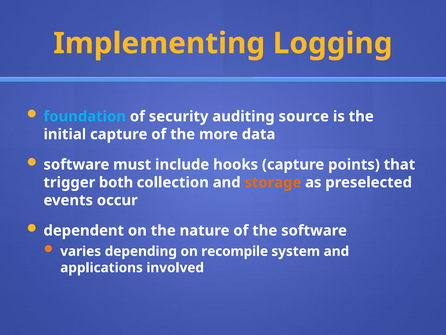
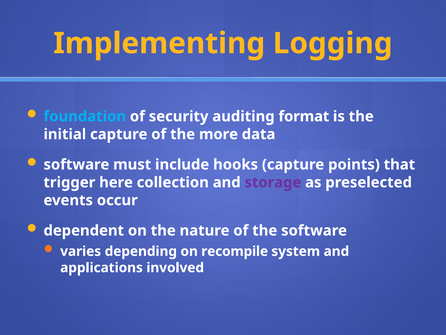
source: source -> format
both: both -> here
storage colour: orange -> purple
